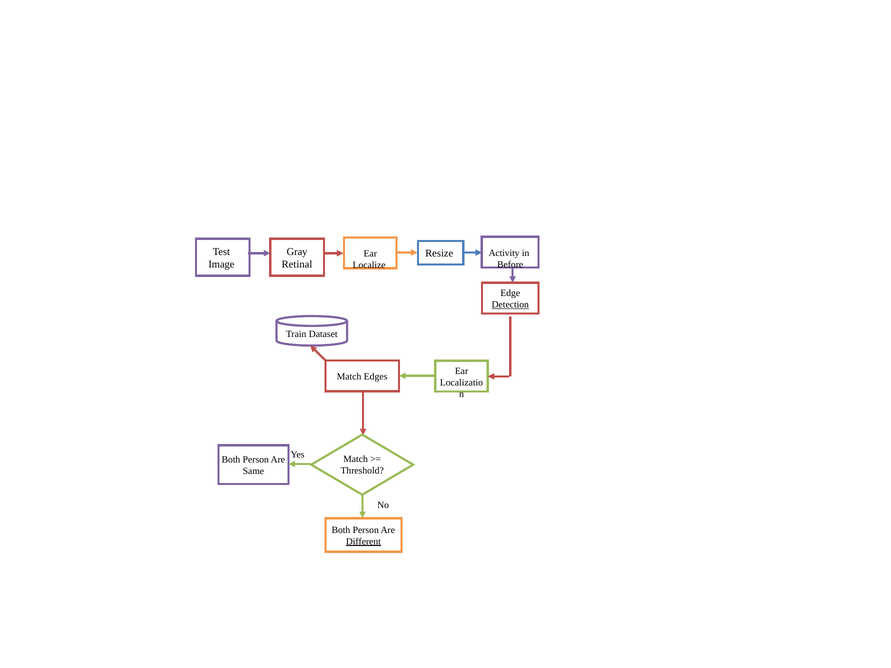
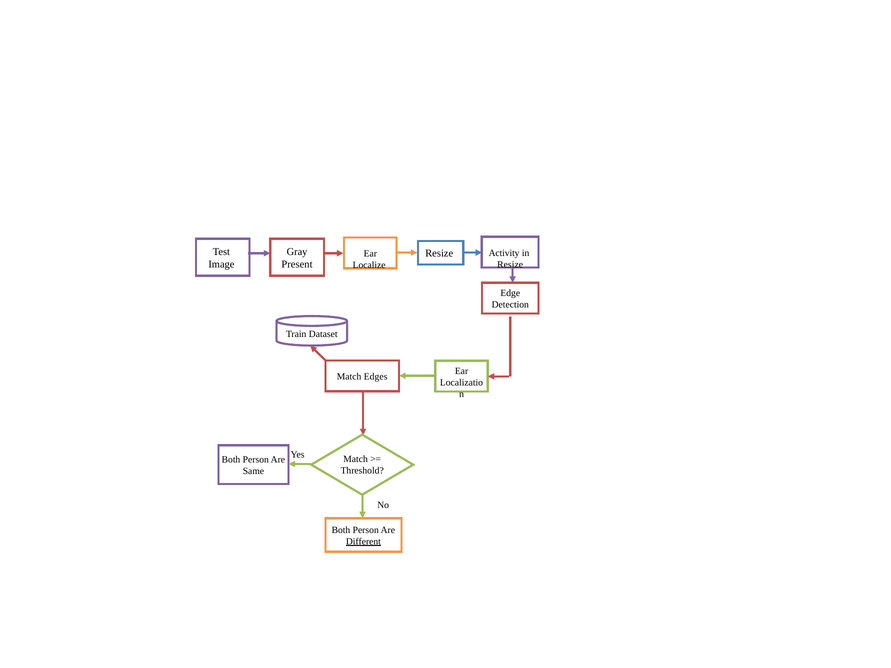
Retinal: Retinal -> Present
Before at (510, 264): Before -> Resize
Detection underline: present -> none
